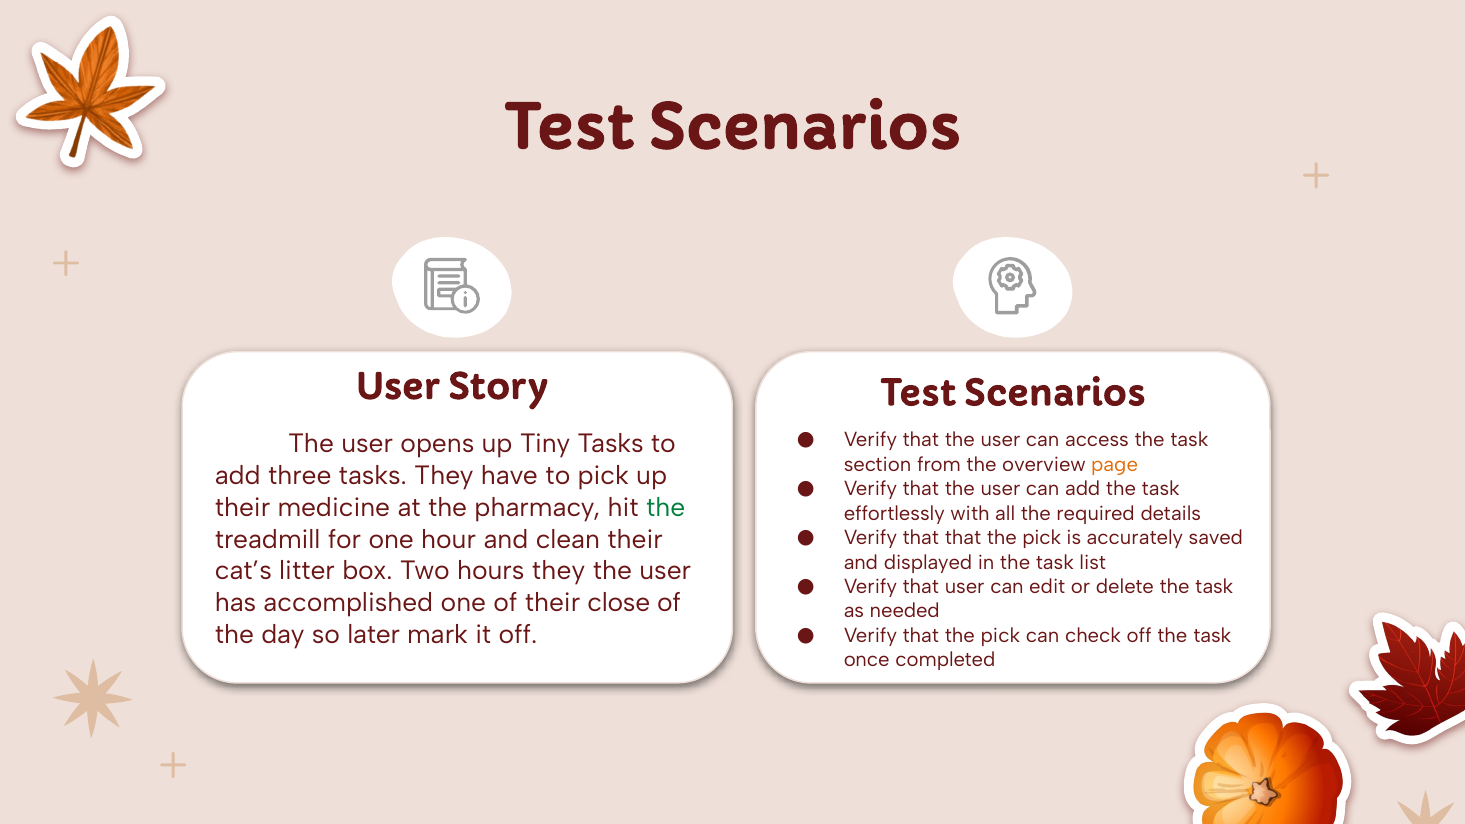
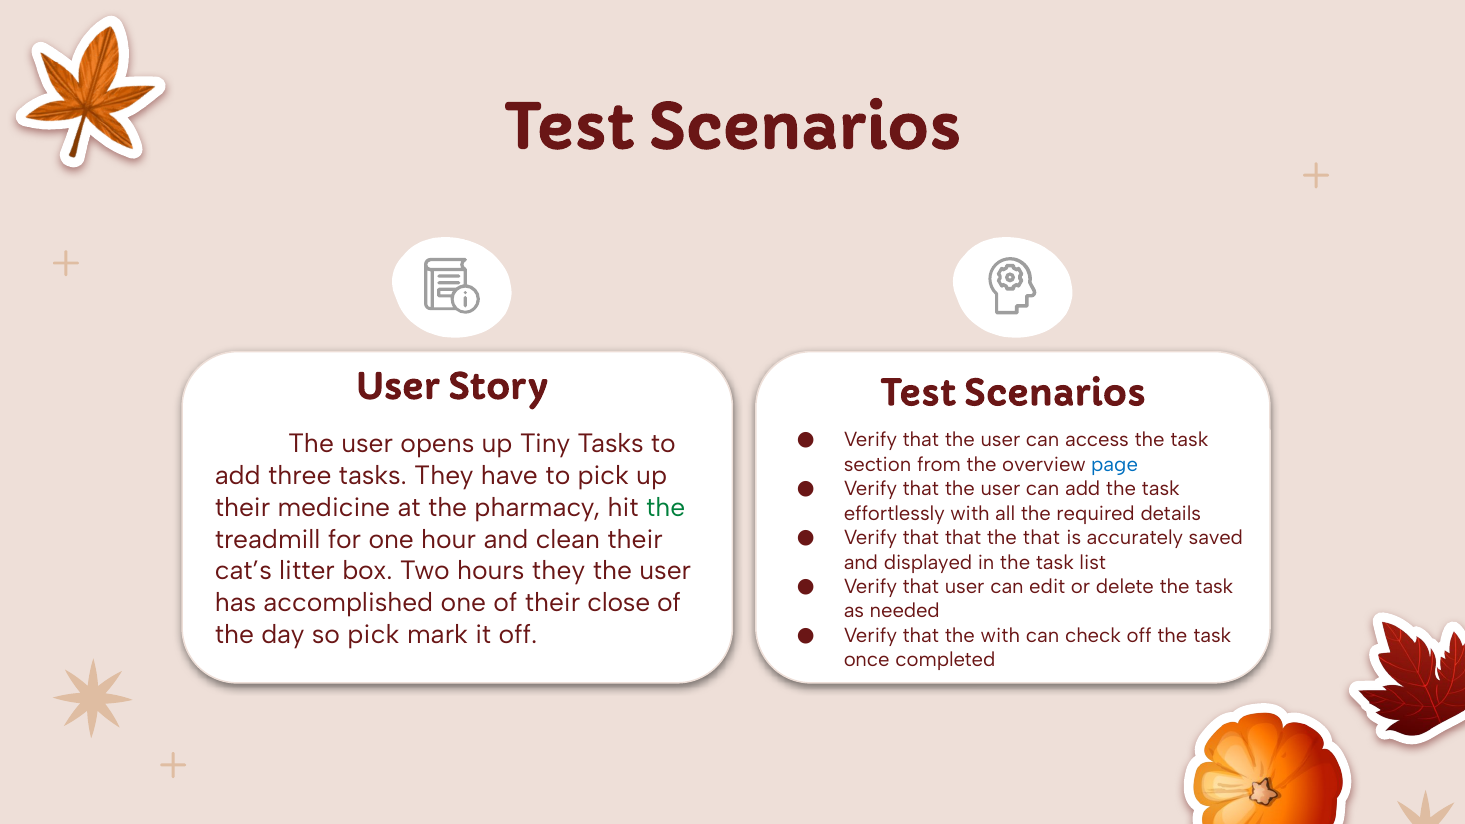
page colour: orange -> blue
that that the pick: pick -> that
so later: later -> pick
Verify that the pick: pick -> with
